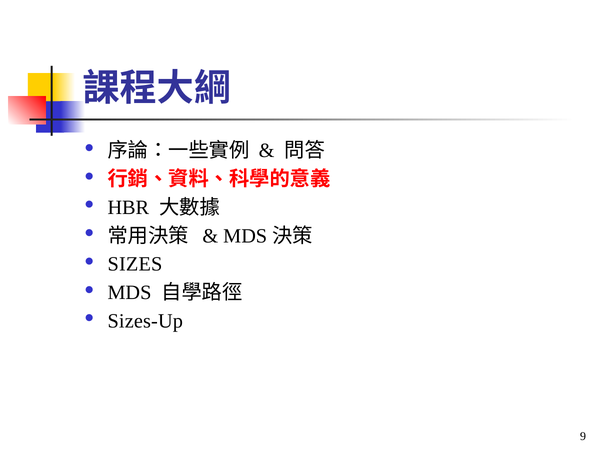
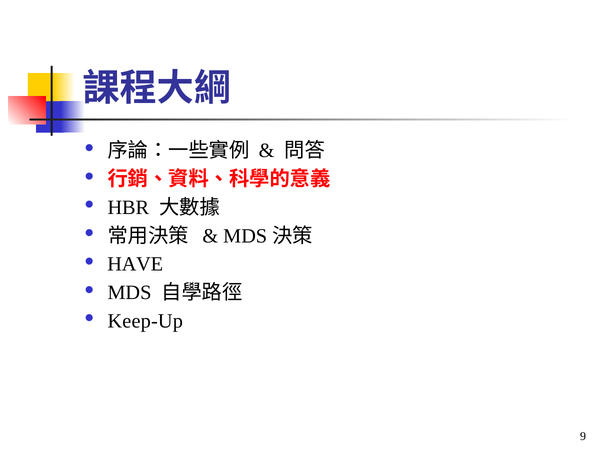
SIZES: SIZES -> HAVE
Sizes-Up: Sizes-Up -> Keep-Up
